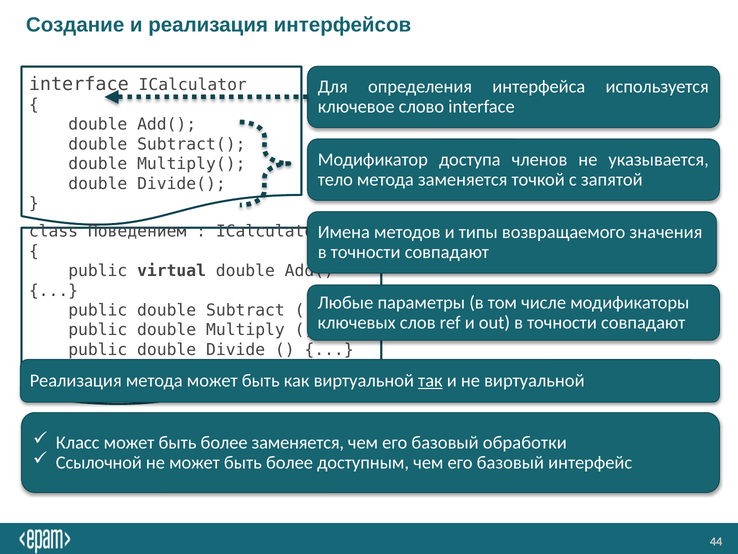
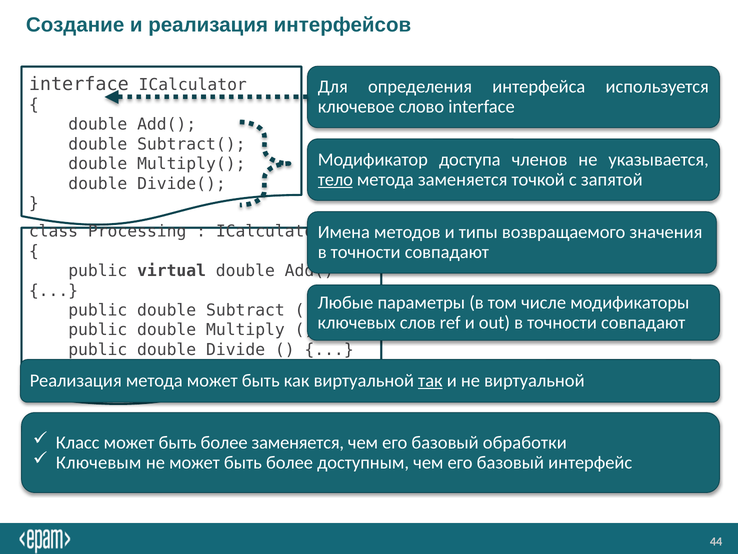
тело underline: none -> present
Поведением: Поведением -> Processing
Ссылочной: Ссылочной -> Ключевым
